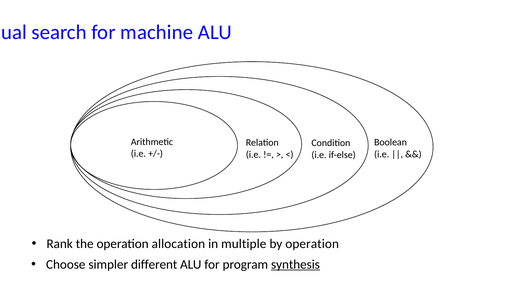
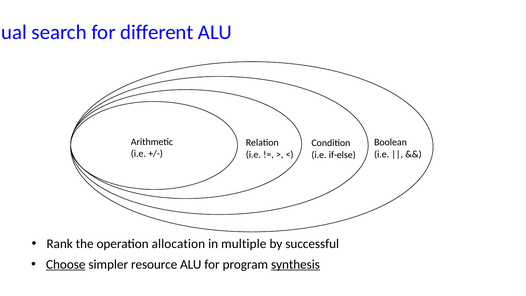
machine: machine -> different
by operation: operation -> successful
Choose underline: none -> present
different: different -> resource
